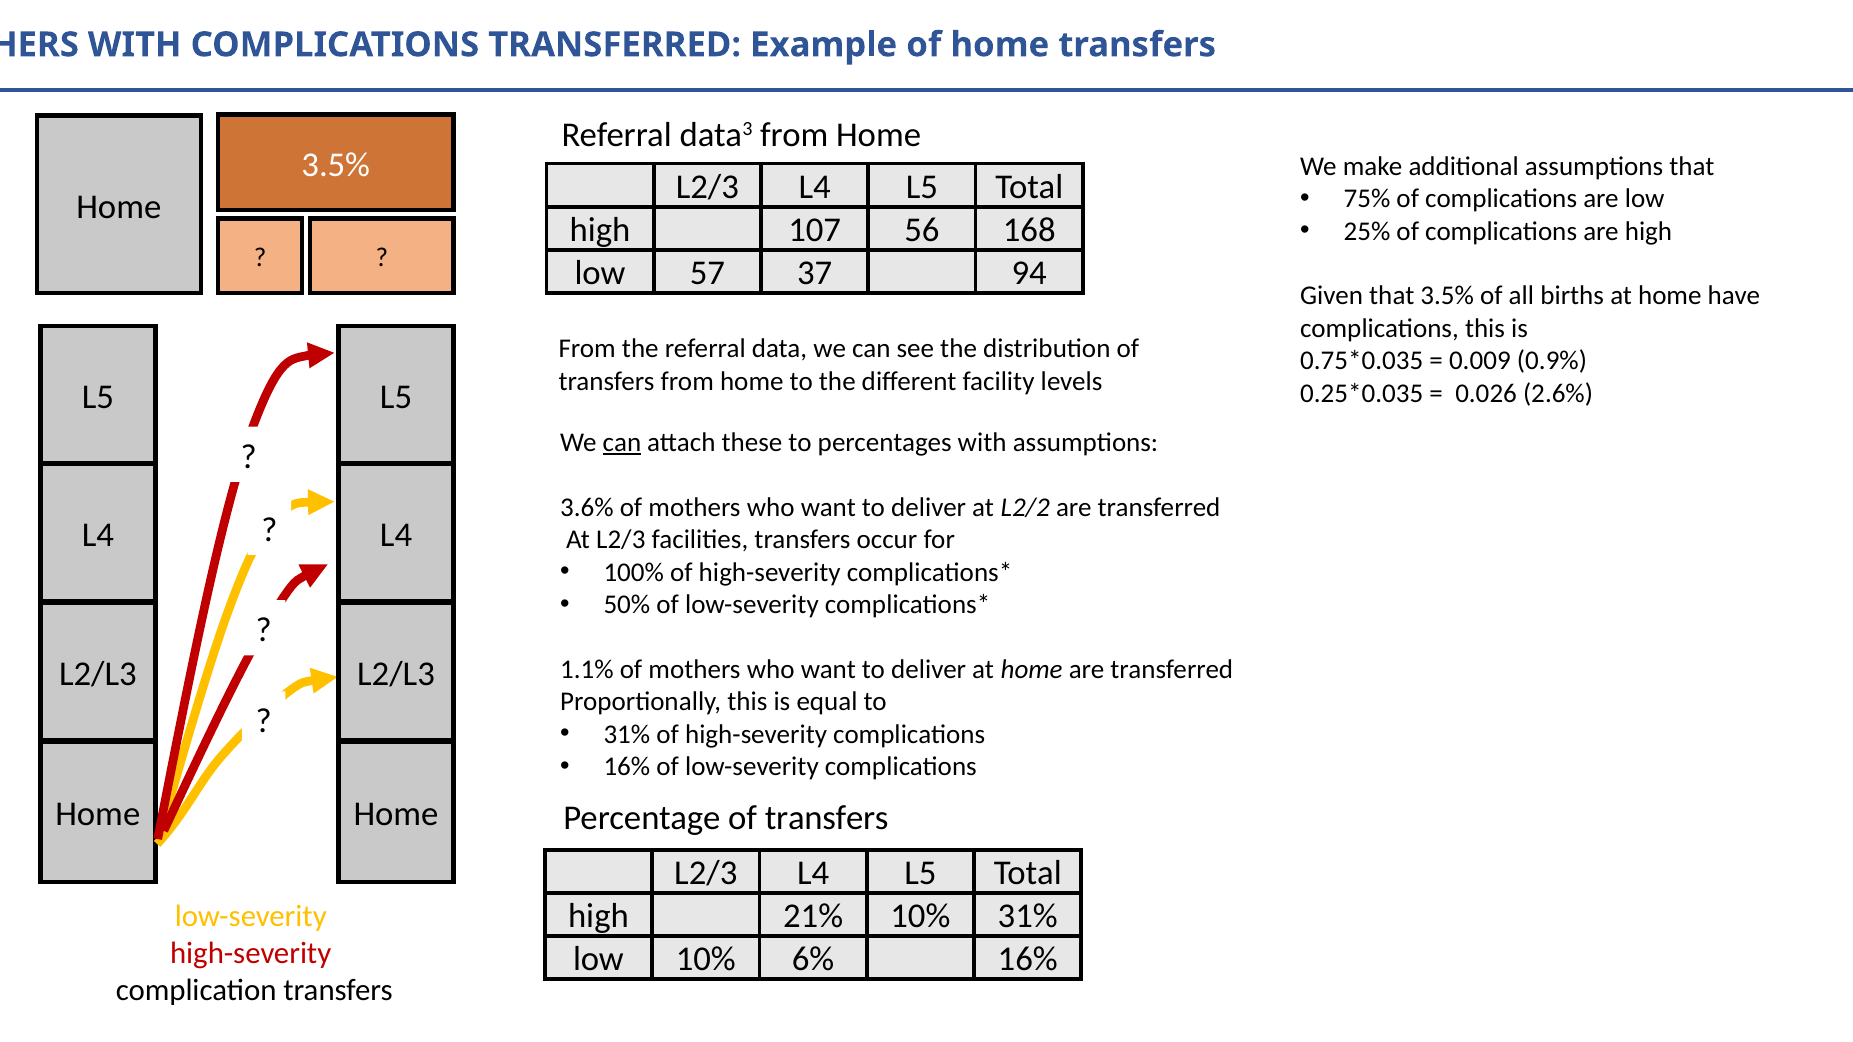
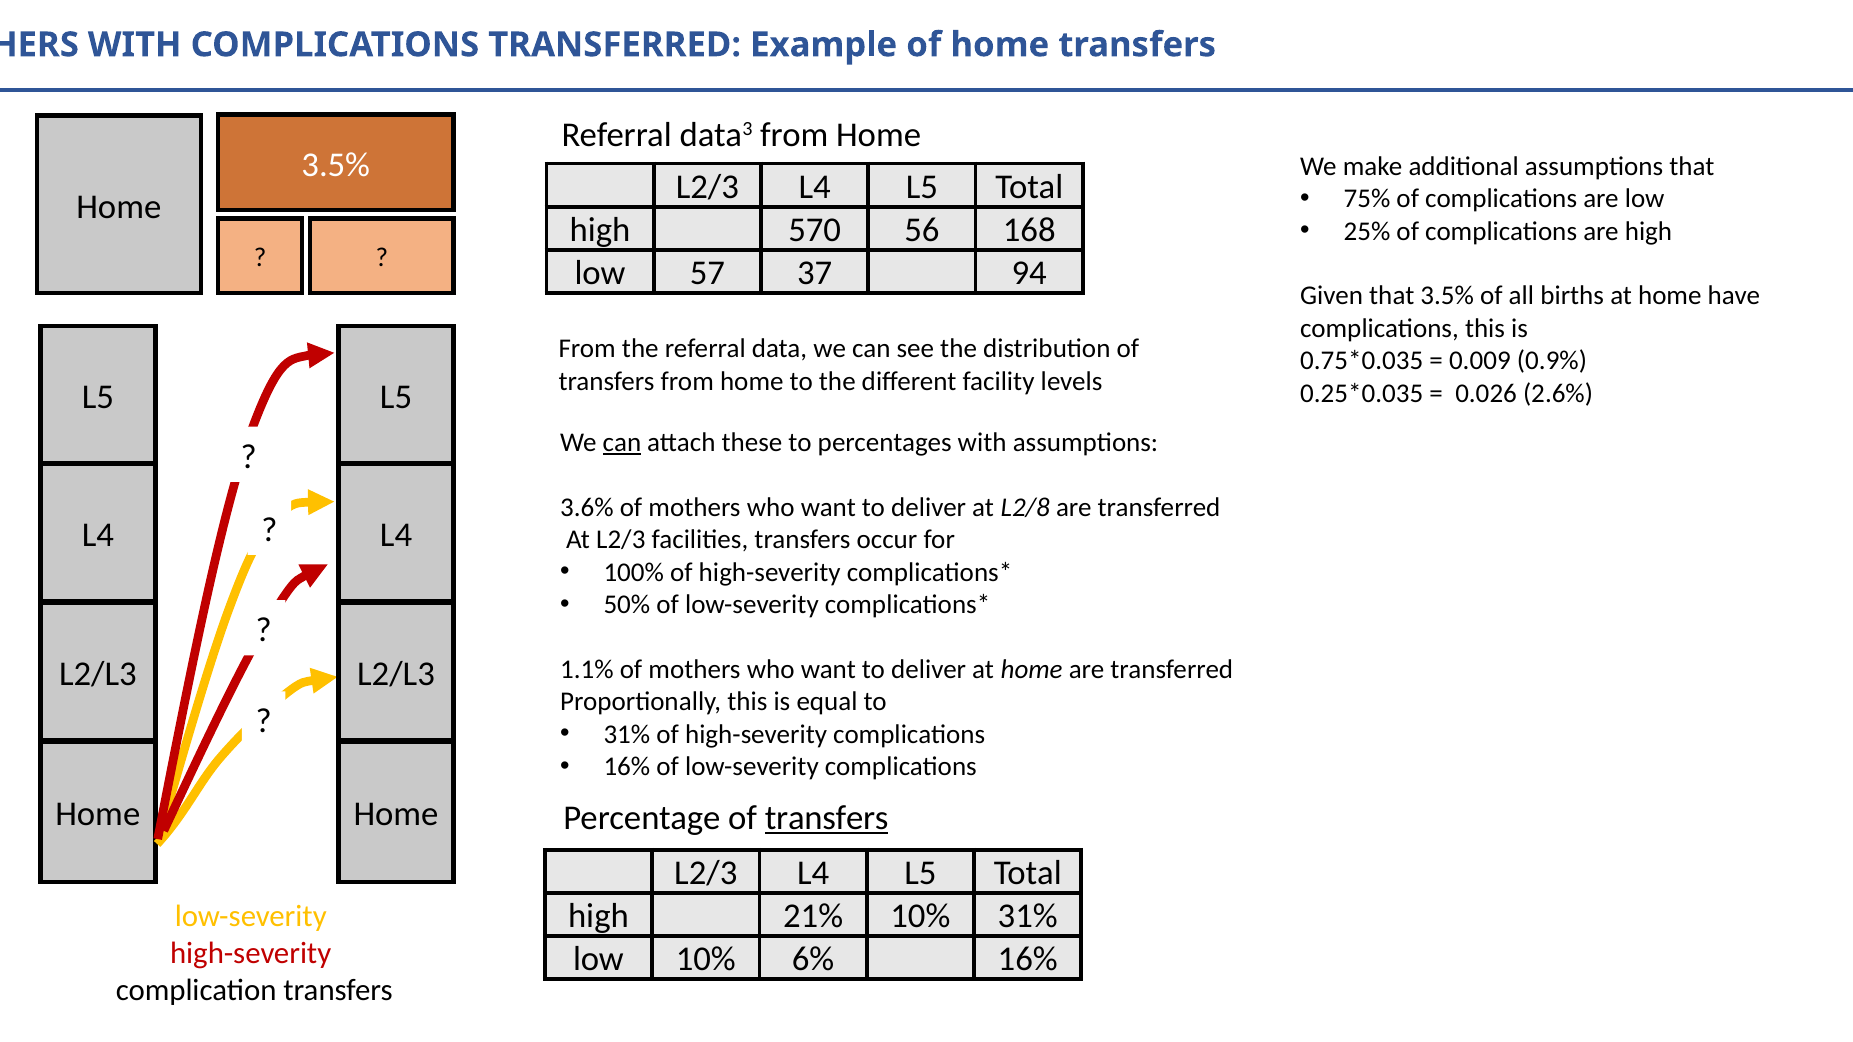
107: 107 -> 570
L2/2: L2/2 -> L2/8
transfers at (827, 818) underline: none -> present
